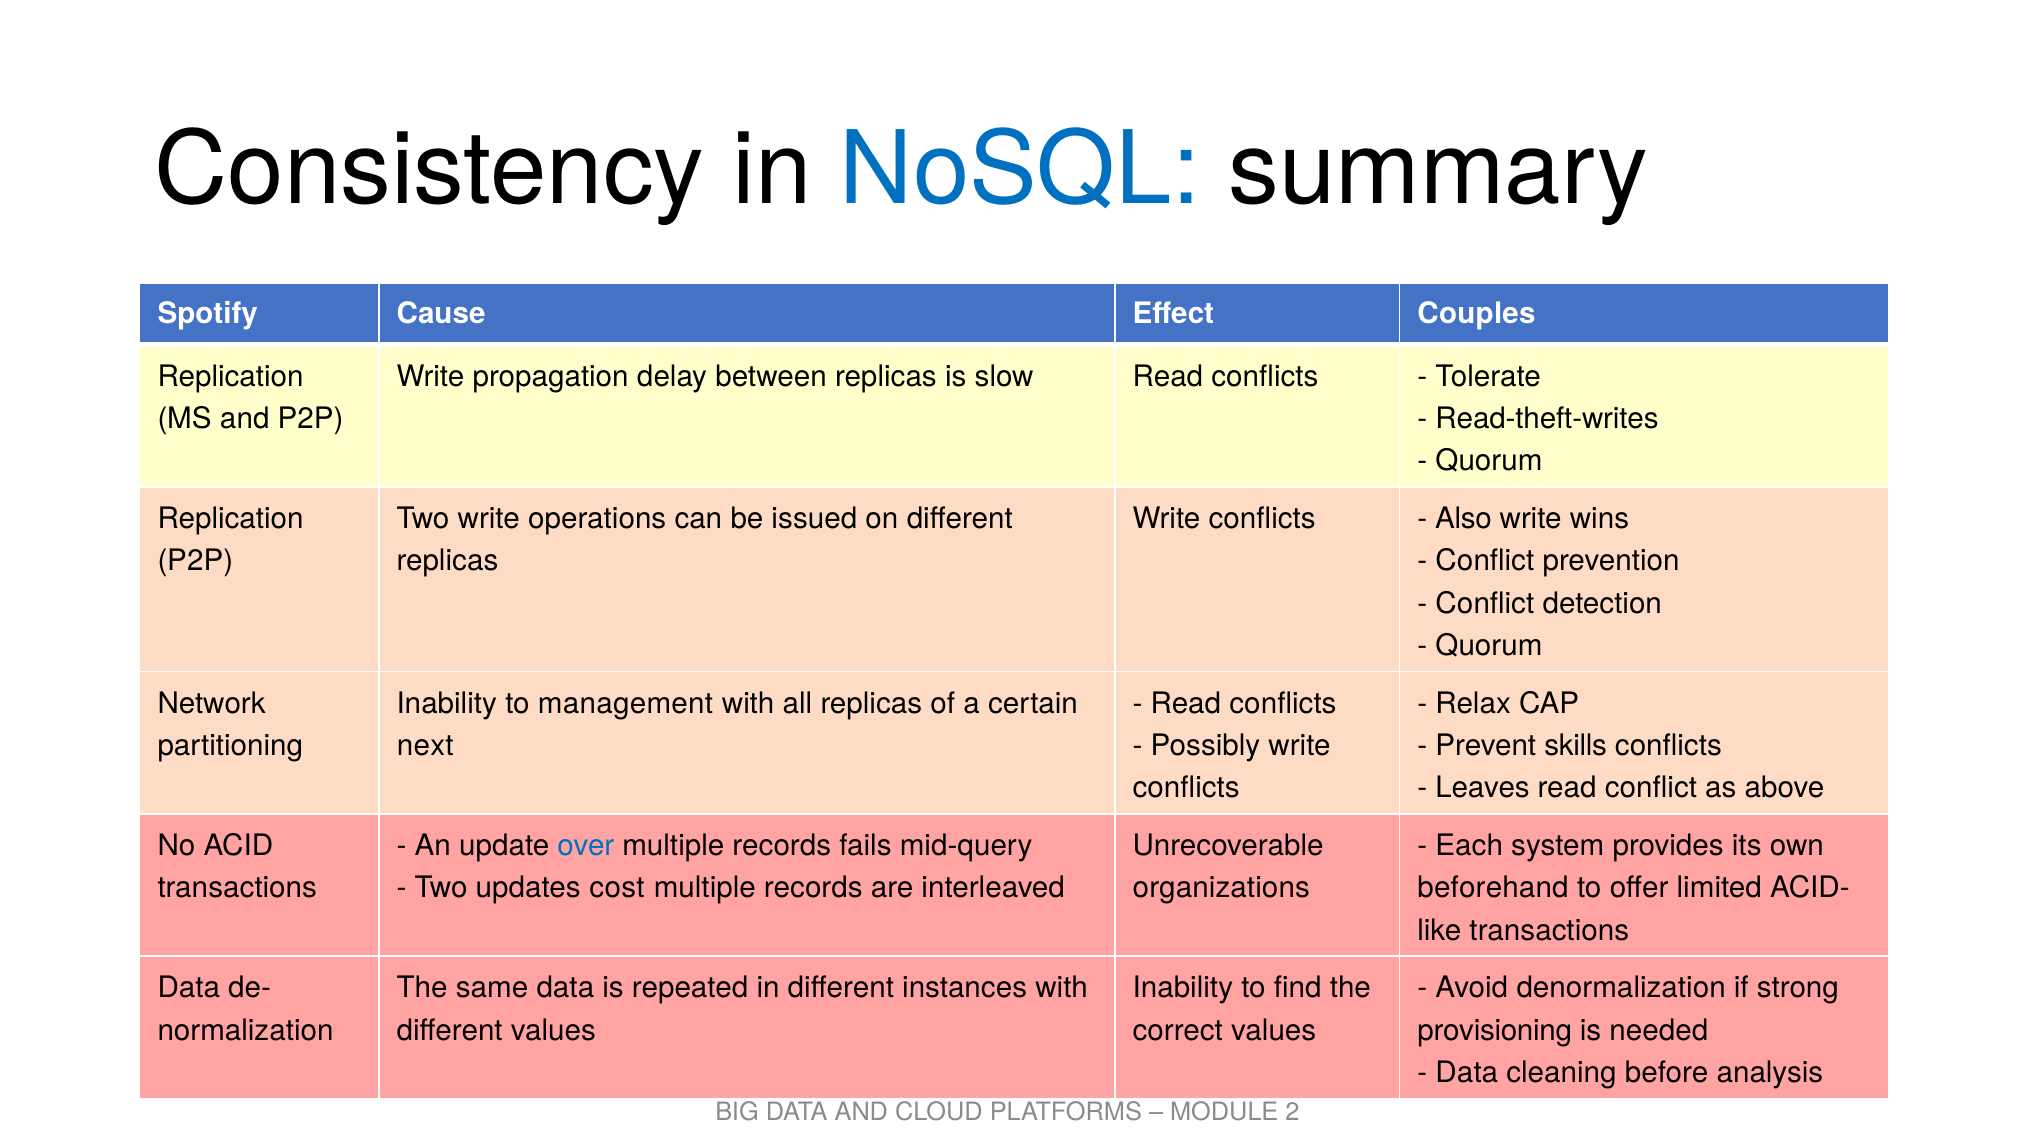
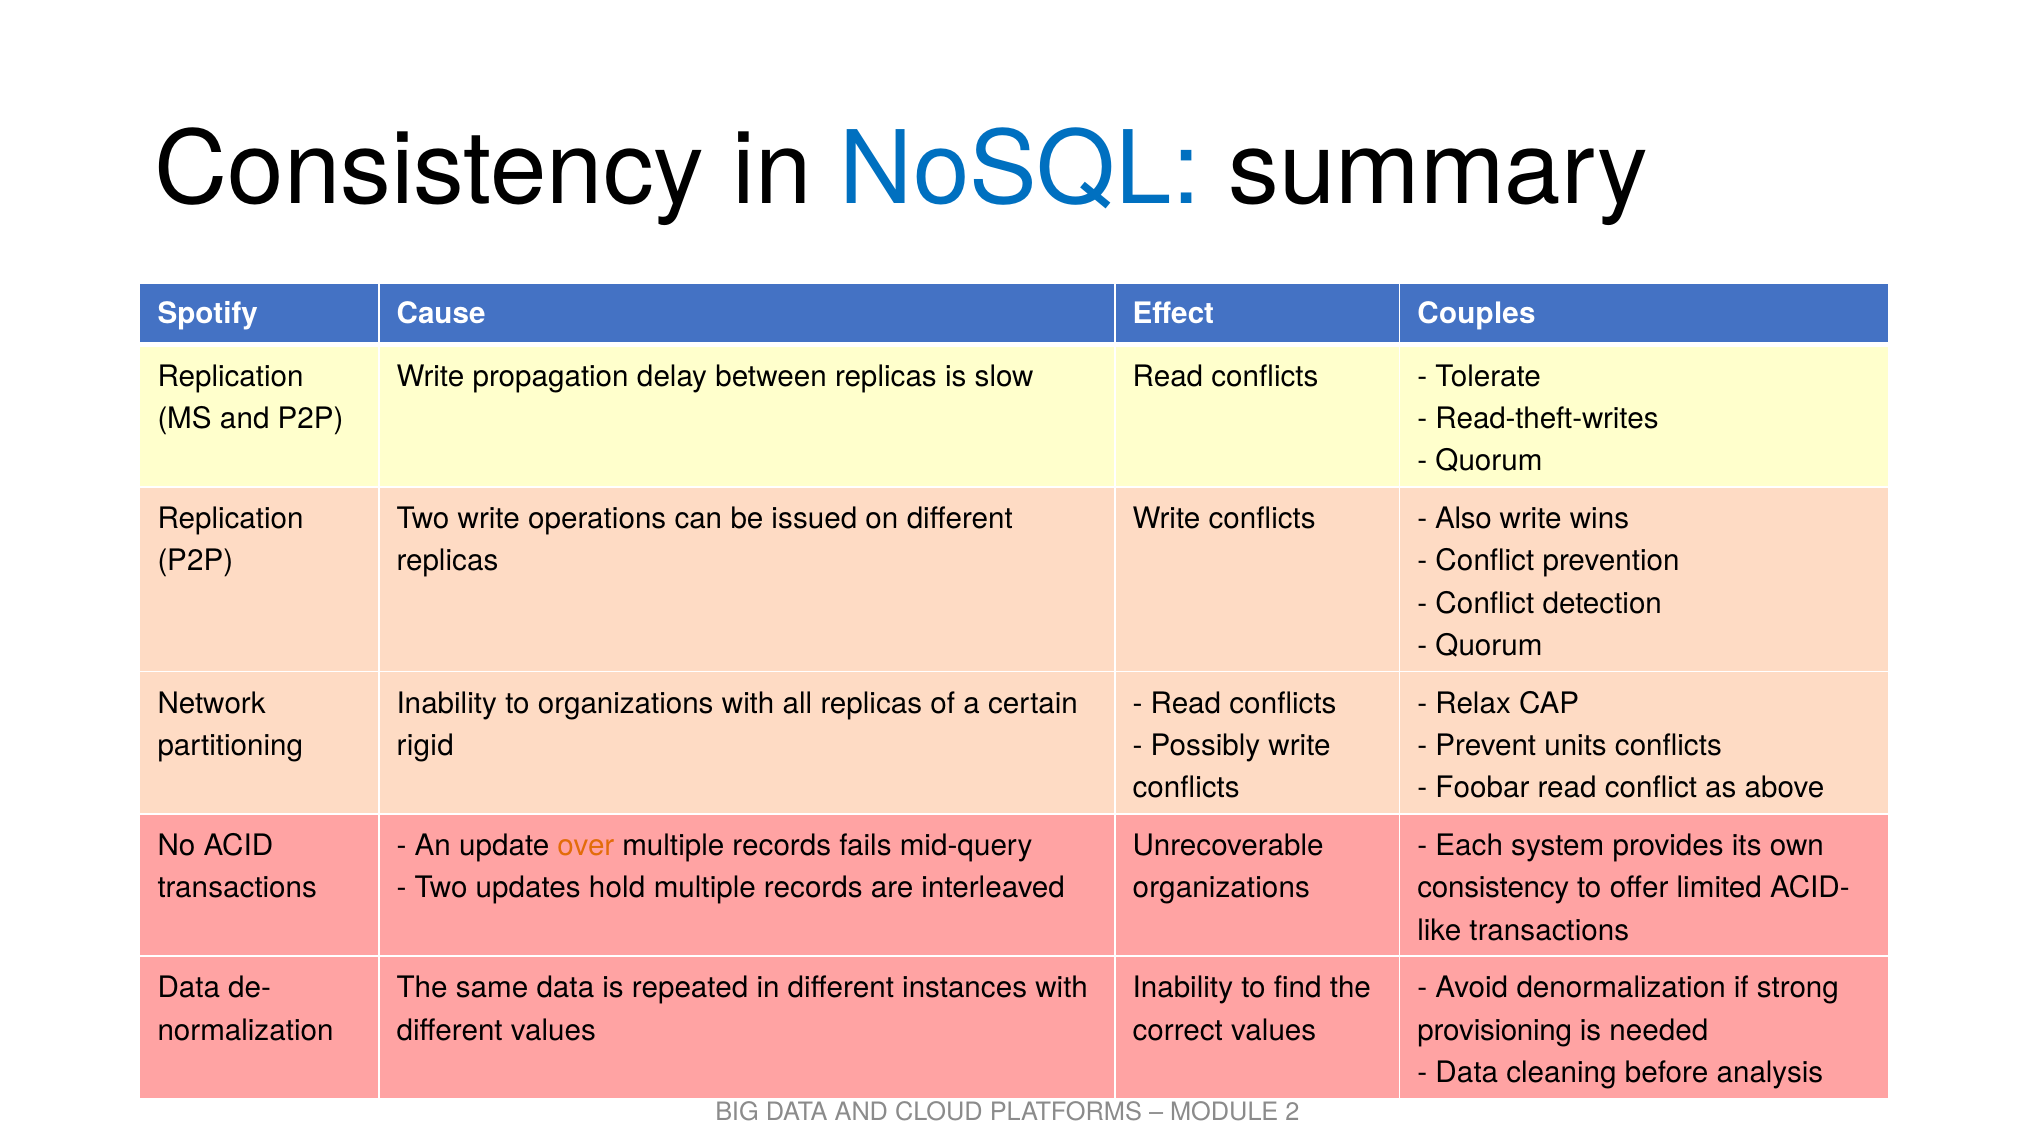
to management: management -> organizations
next: next -> rigid
skills: skills -> units
Leaves: Leaves -> Foobar
over colour: blue -> orange
cost: cost -> hold
beforehand at (1493, 888): beforehand -> consistency
